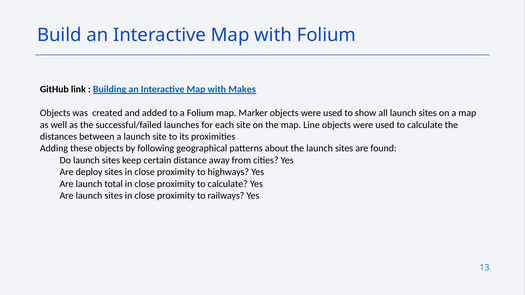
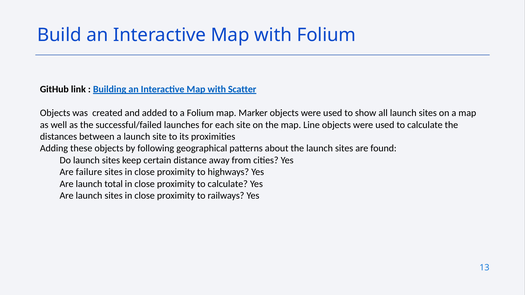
Makes: Makes -> Scatter
deploy: deploy -> failure
